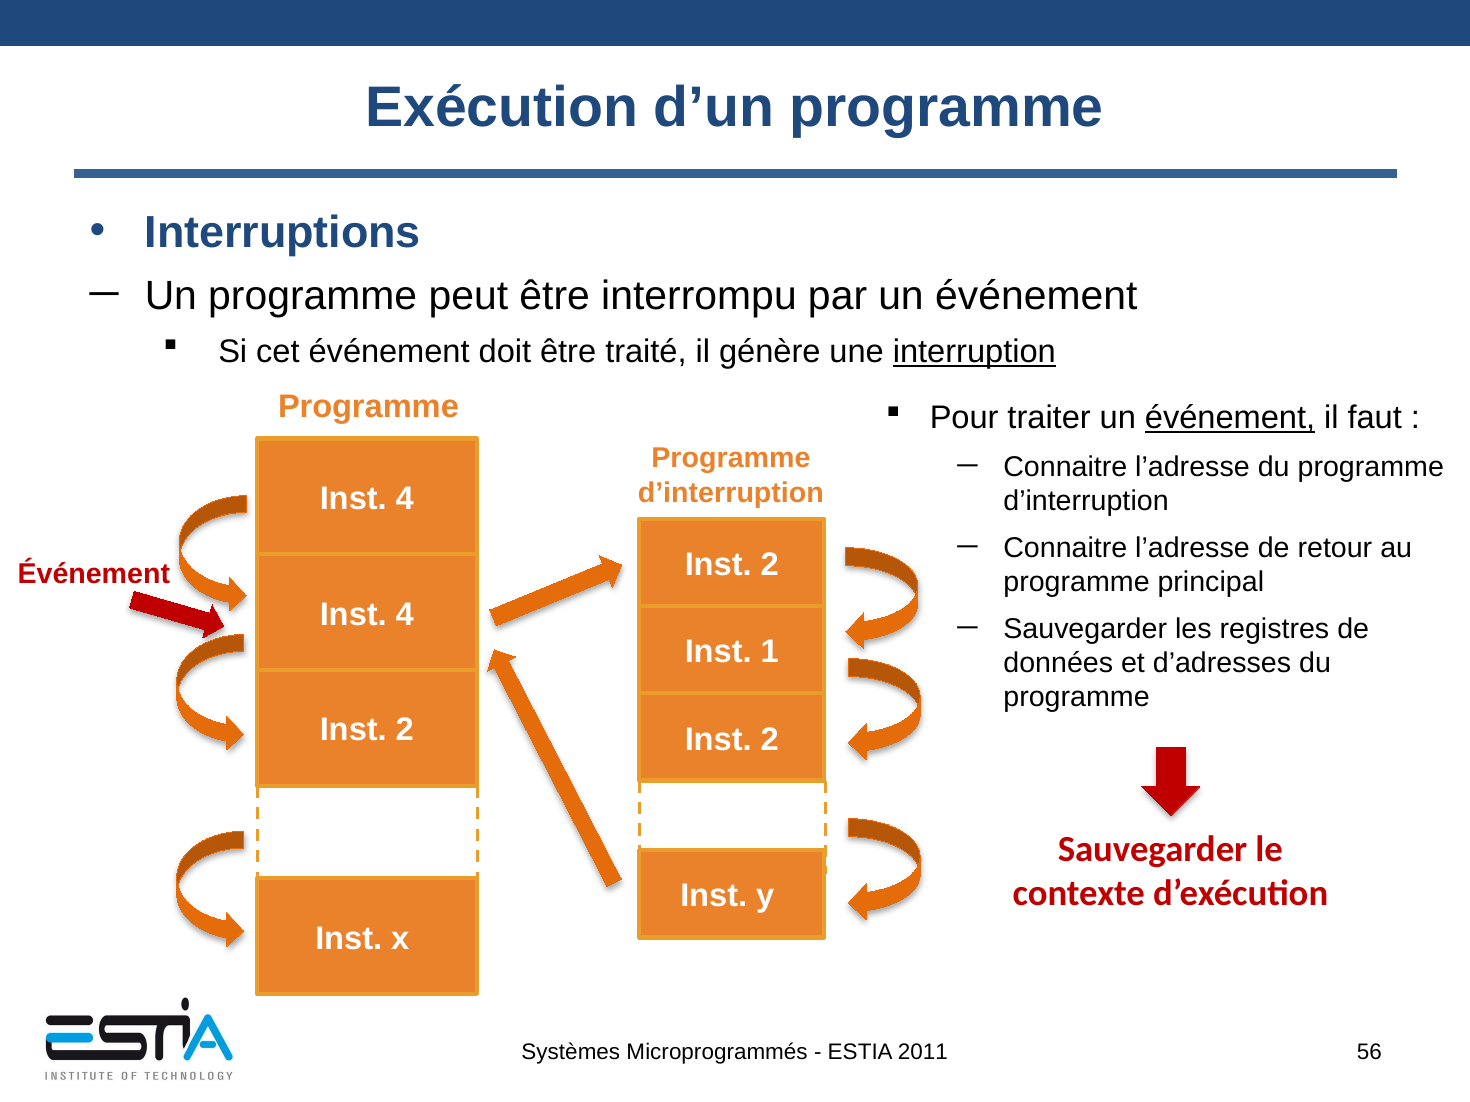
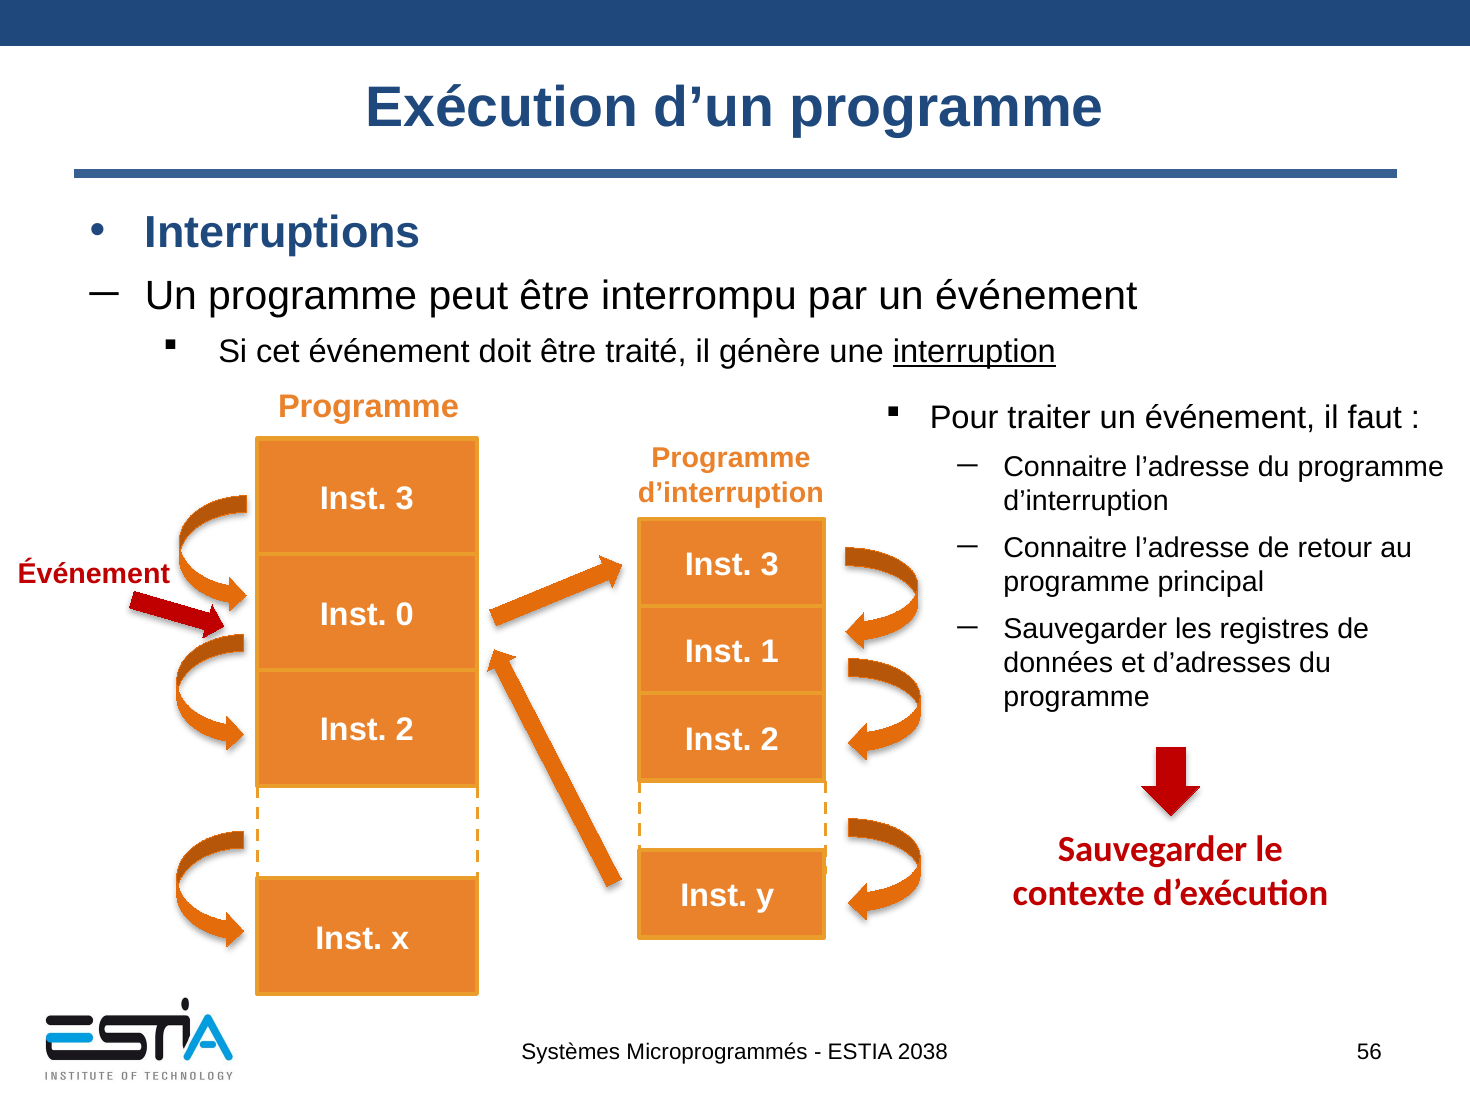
événement at (1230, 418) underline: present -> none
4 at (405, 499): 4 -> 3
2 at (770, 565): 2 -> 3
4 at (405, 615): 4 -> 0
2011: 2011 -> 2038
